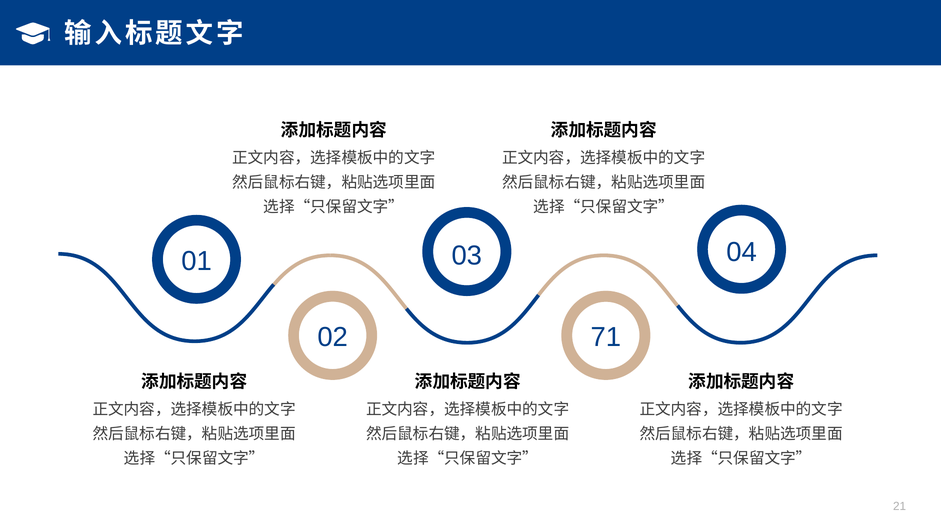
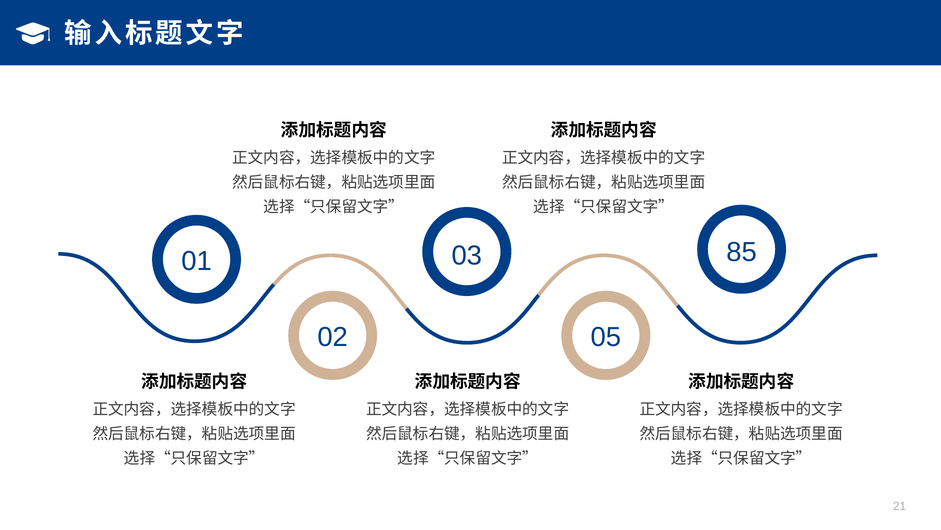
04: 04 -> 85
71: 71 -> 05
